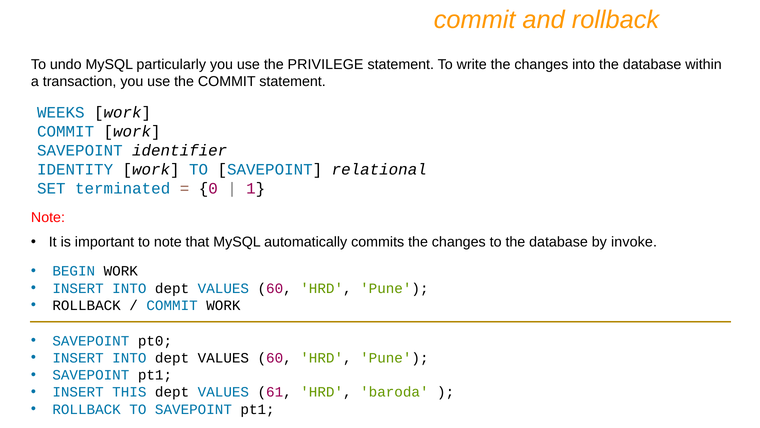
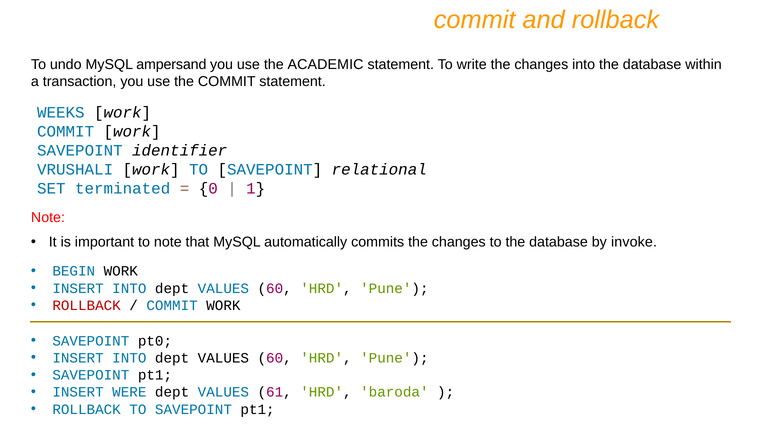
particularly: particularly -> ampersand
PRIVILEGE: PRIVILEGE -> ACADEMIC
IDENTITY: IDENTITY -> VRUSHALI
ROLLBACK at (87, 305) colour: black -> red
THIS: THIS -> WERE
